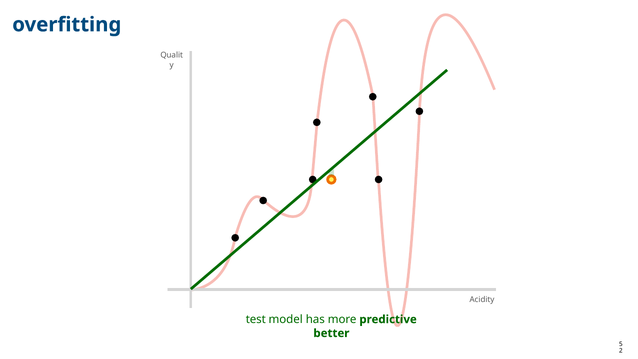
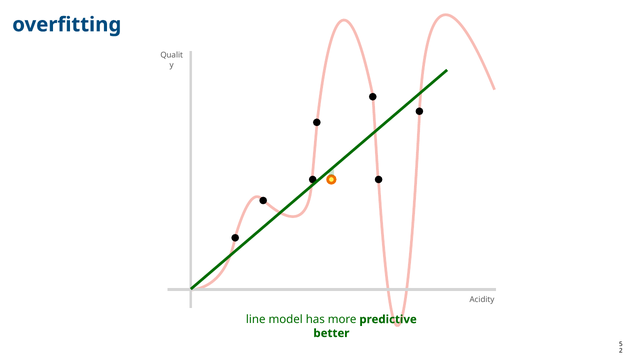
test: test -> line
